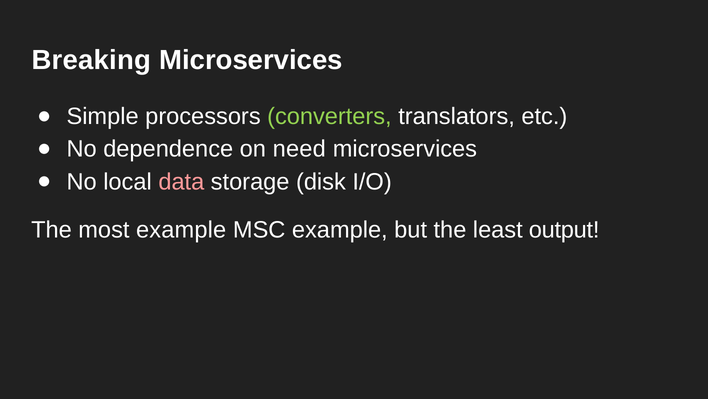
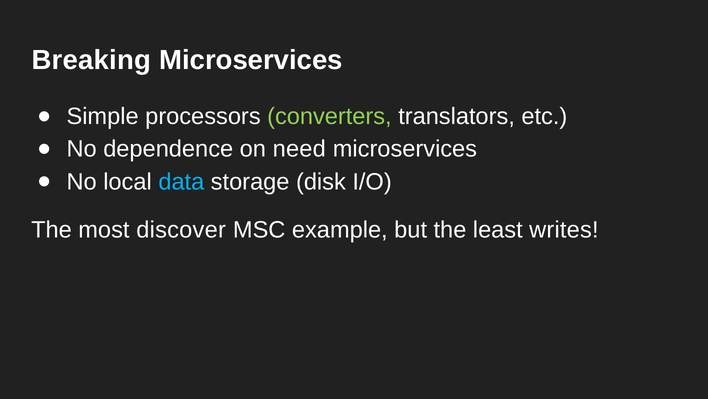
data colour: pink -> light blue
most example: example -> discover
output: output -> writes
